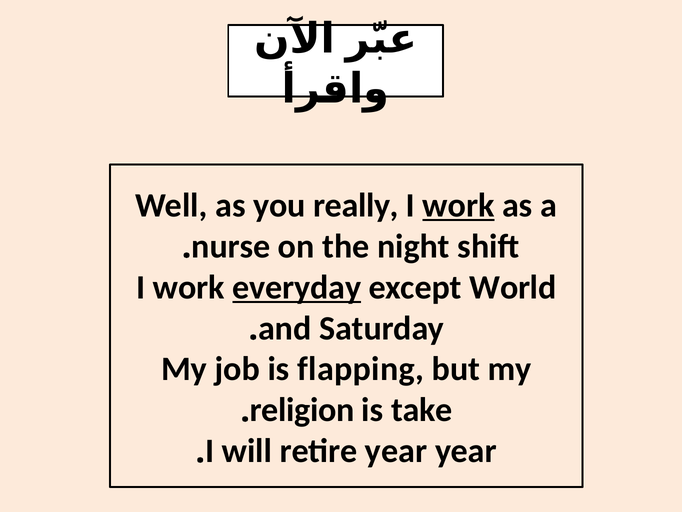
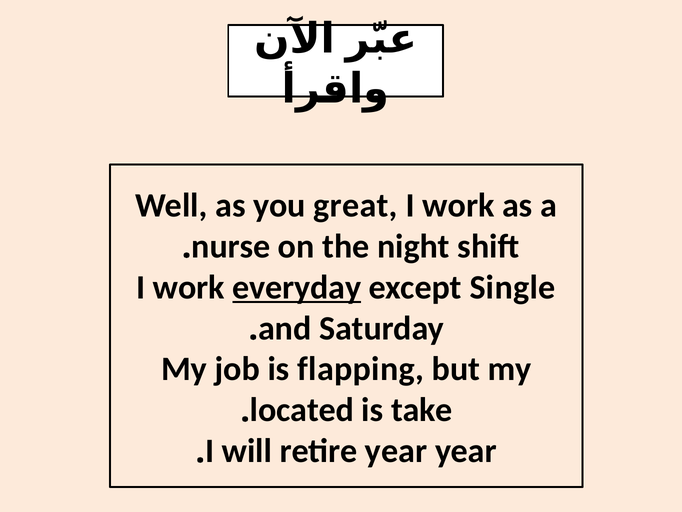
really: really -> great
work at (458, 205) underline: present -> none
World: World -> Single
religion: religion -> located
